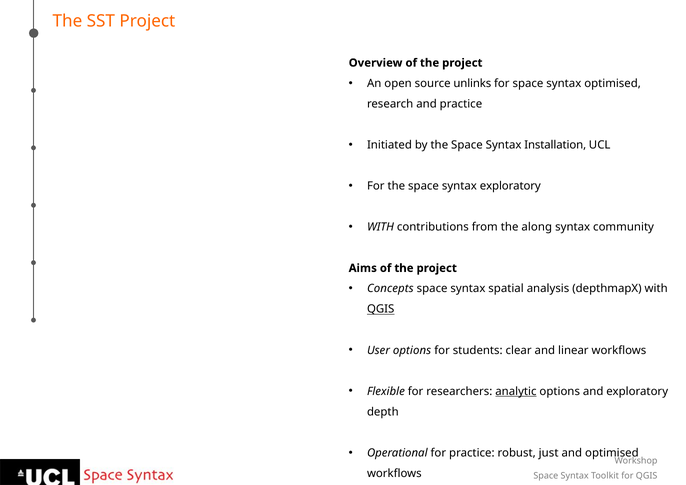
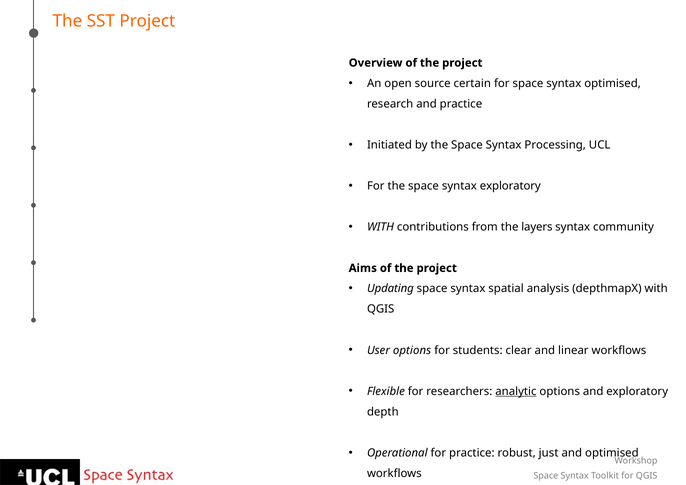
unlinks: unlinks -> certain
Installation: Installation -> Processing
along: along -> layers
Concepts: Concepts -> Updating
QGIS at (381, 309) underline: present -> none
